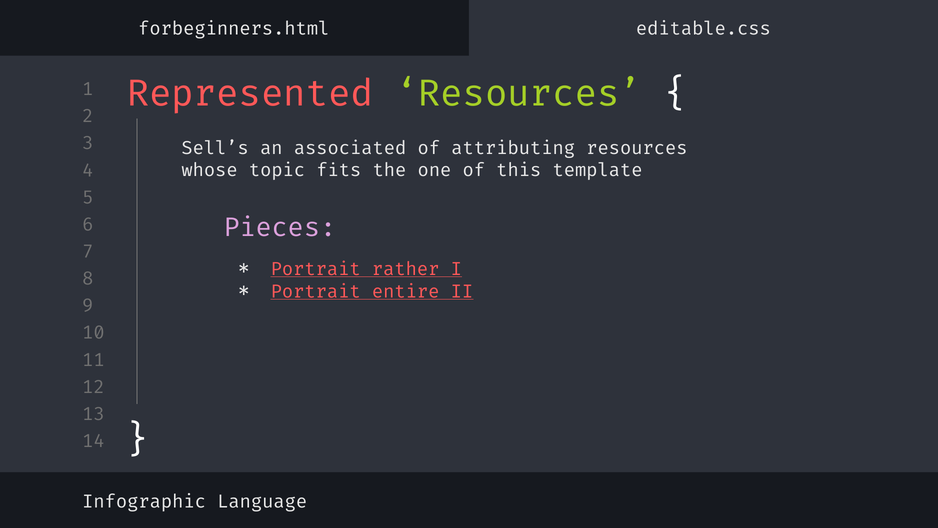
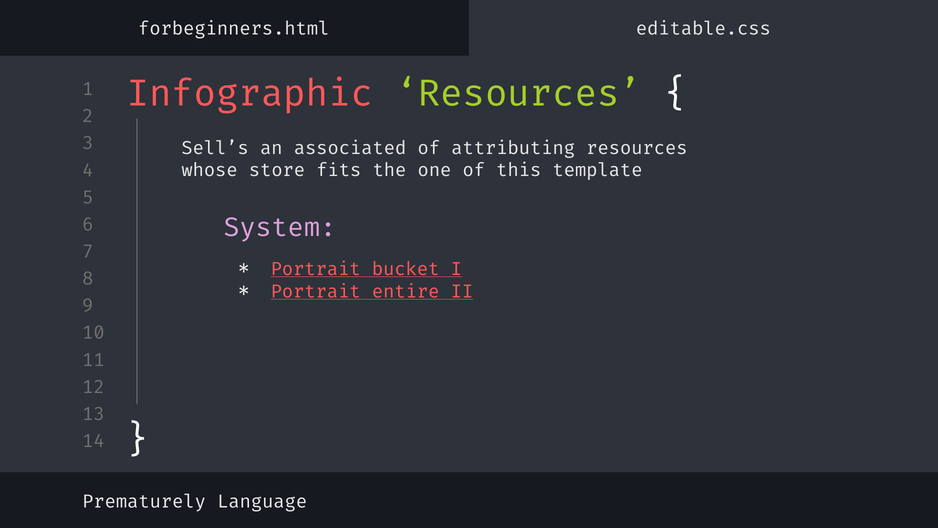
Represented: Represented -> Infographic
topic: topic -> store
Pieces: Pieces -> System
rather: rather -> bucket
Infographic: Infographic -> Prematurely
